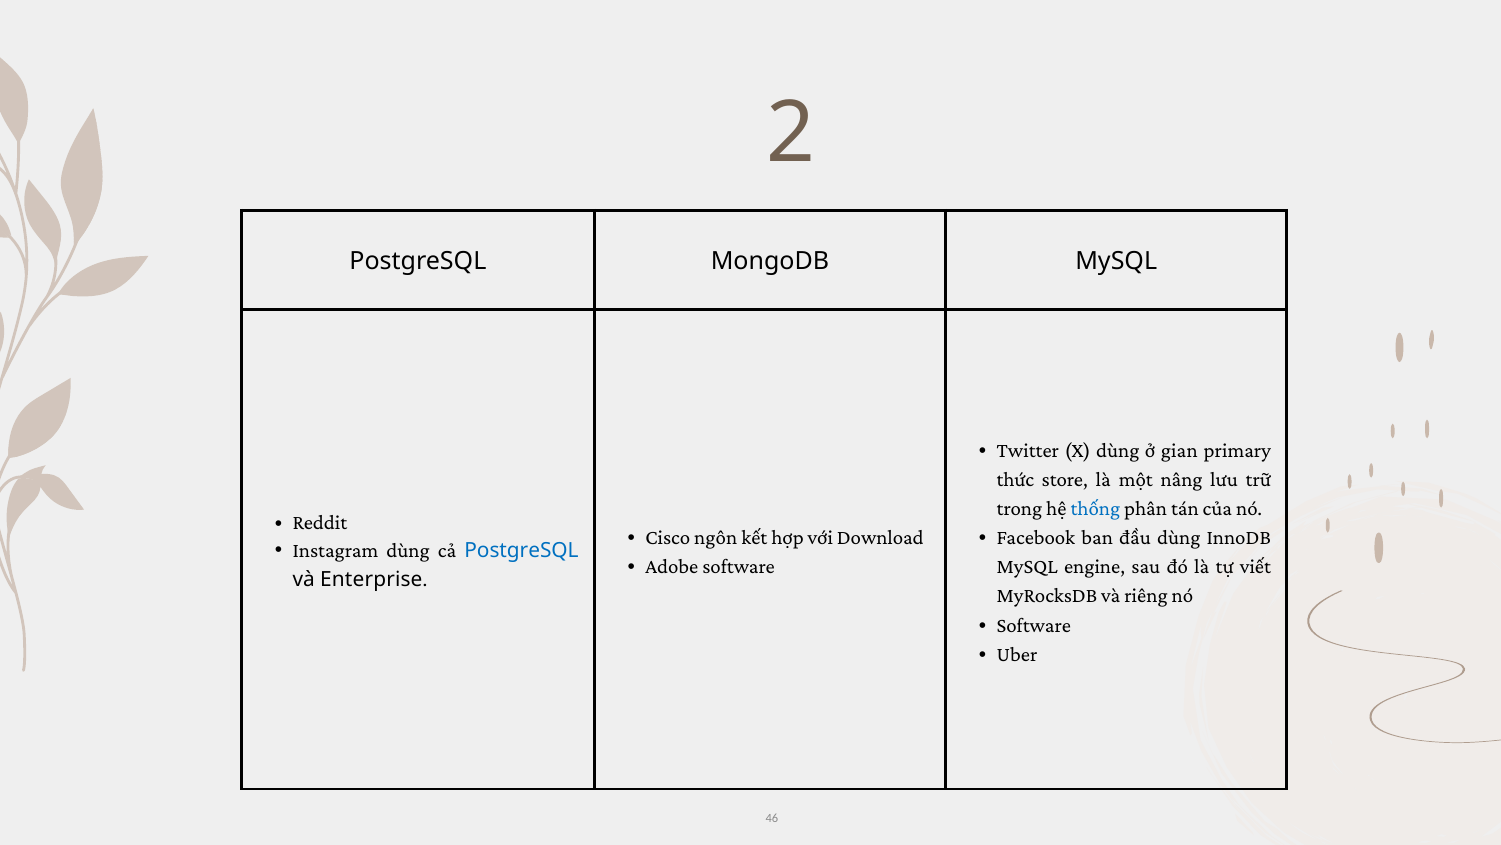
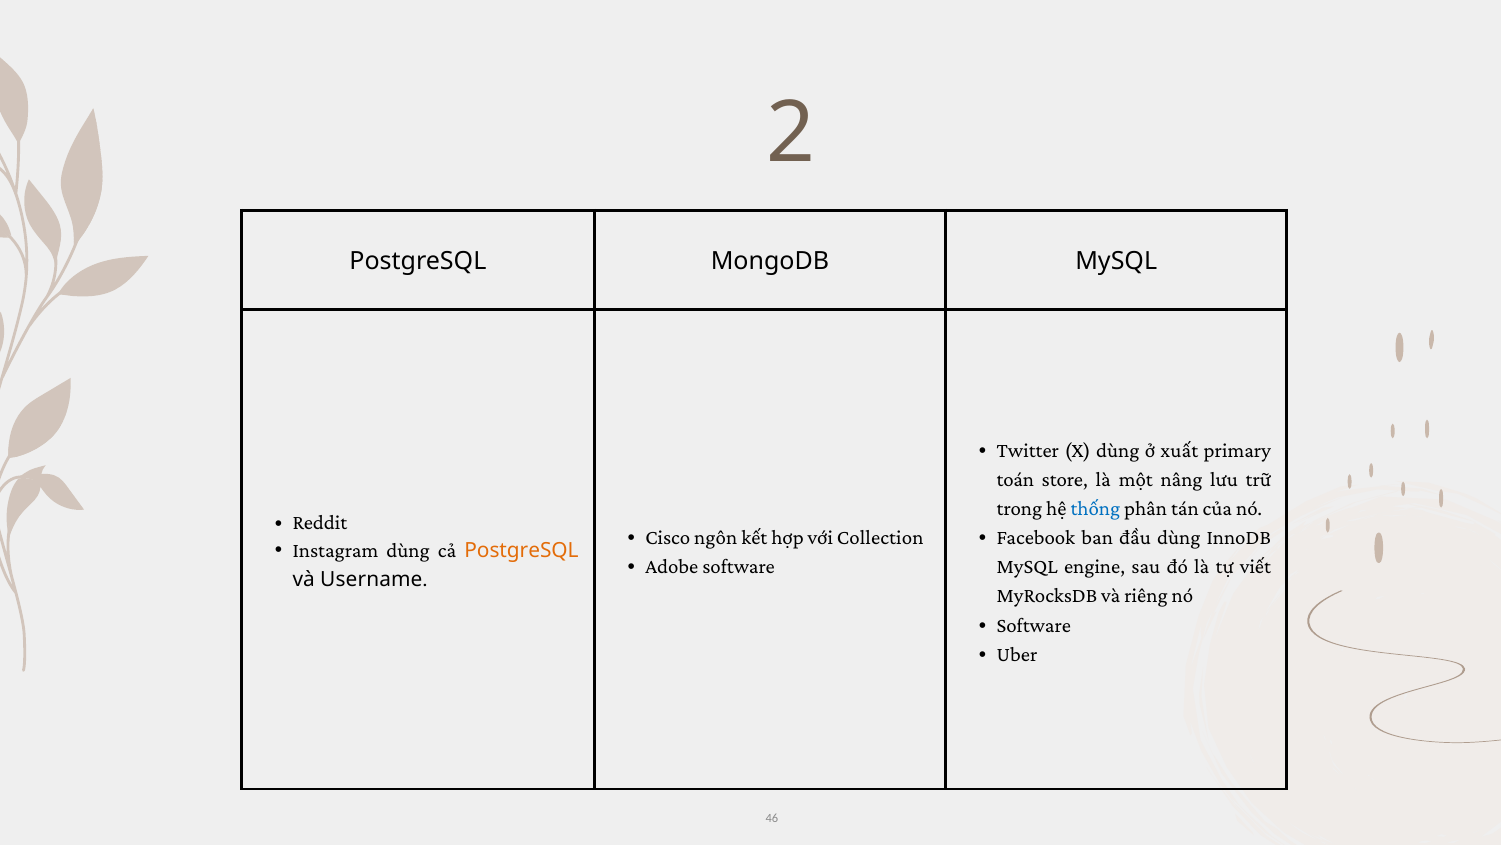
gian: gian -> xuất
thức: thức -> toán
Download: Download -> Collection
PostgreSQL at (522, 550) colour: blue -> orange
Enterprise: Enterprise -> Username
